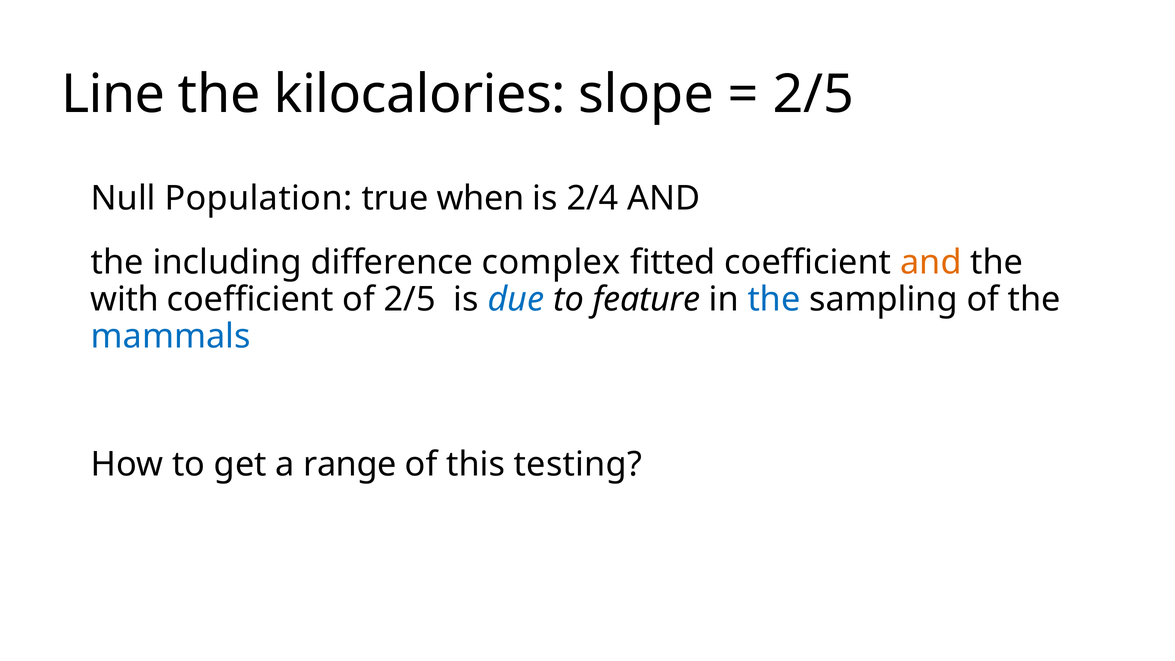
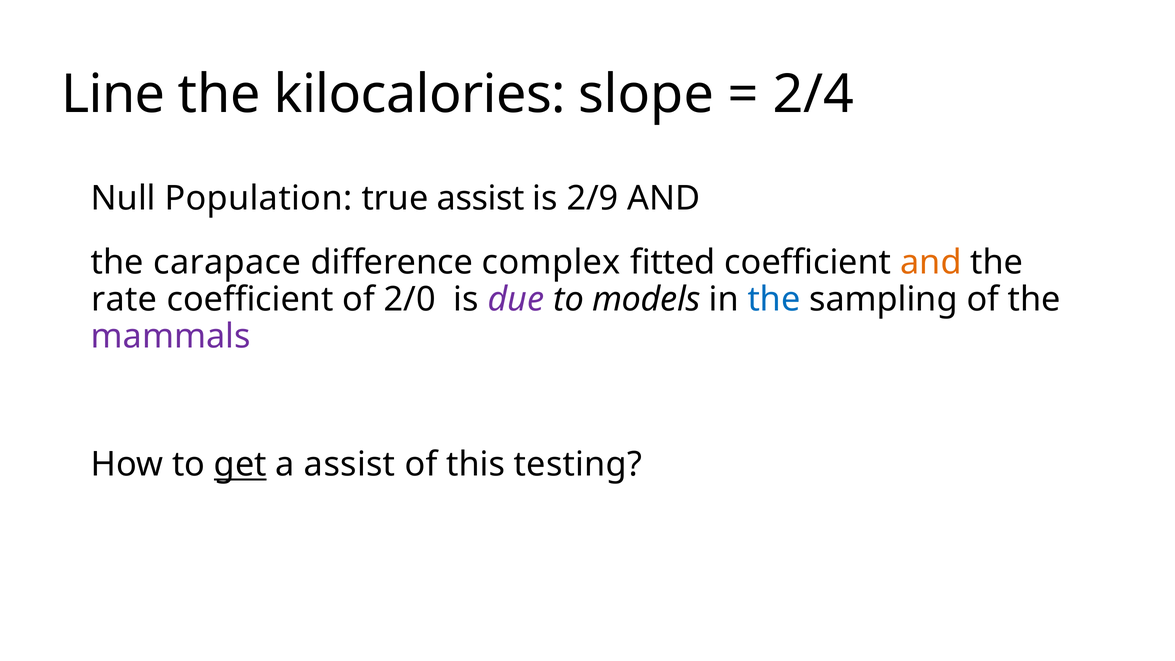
2/5 at (813, 94): 2/5 -> 2/4
true when: when -> assist
2/4: 2/4 -> 2/9
including: including -> carapace
with: with -> rate
of 2/5: 2/5 -> 2/0
due colour: blue -> purple
feature: feature -> models
mammals colour: blue -> purple
get underline: none -> present
a range: range -> assist
